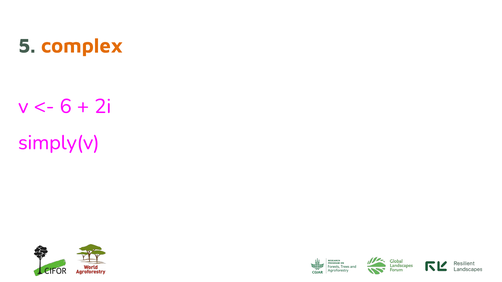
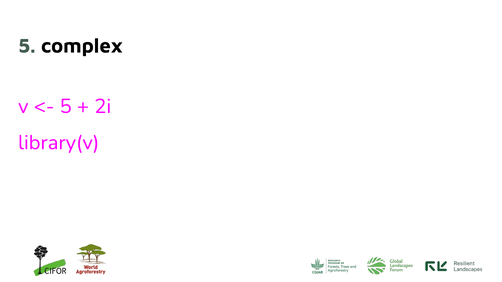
complex colour: orange -> black
6 at (66, 106): 6 -> 5
simply(v: simply(v -> library(v
